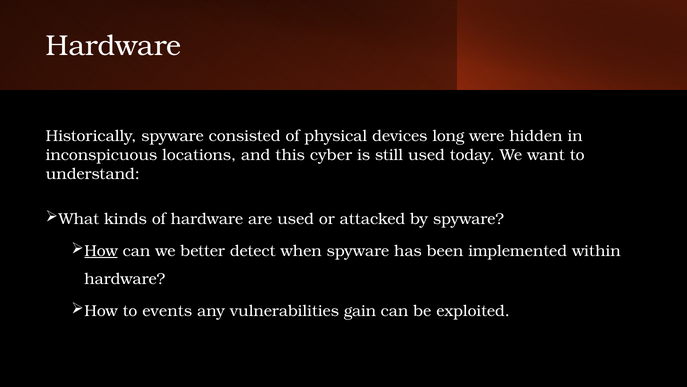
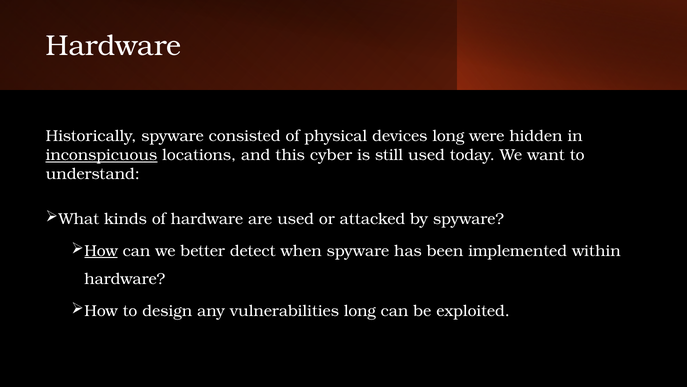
inconspicuous underline: none -> present
events: events -> design
vulnerabilities gain: gain -> long
